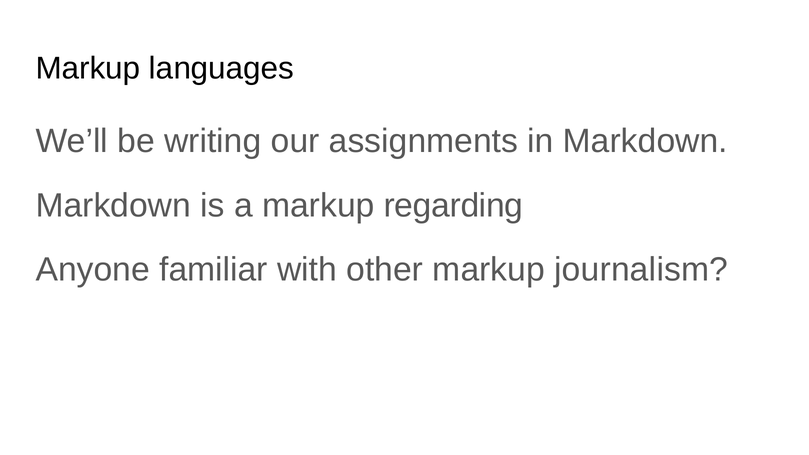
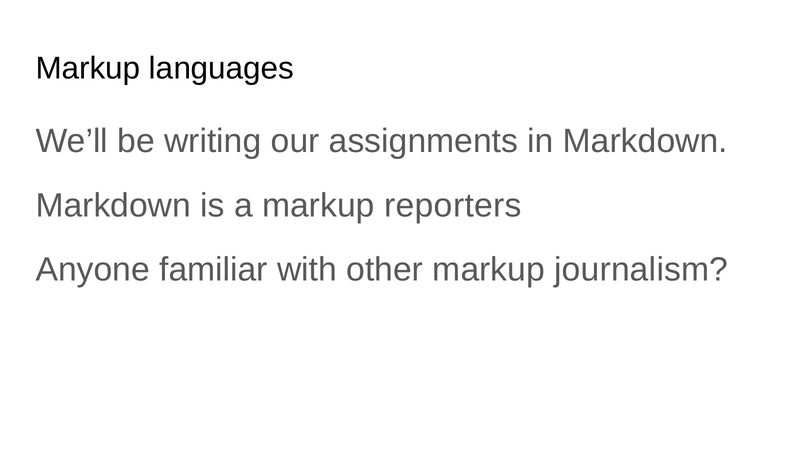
regarding: regarding -> reporters
